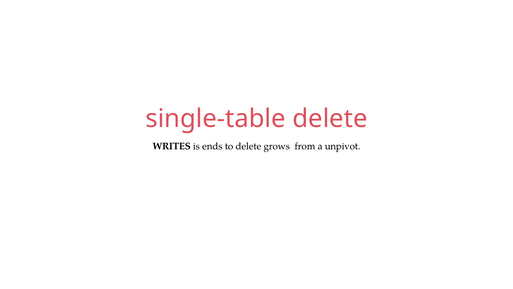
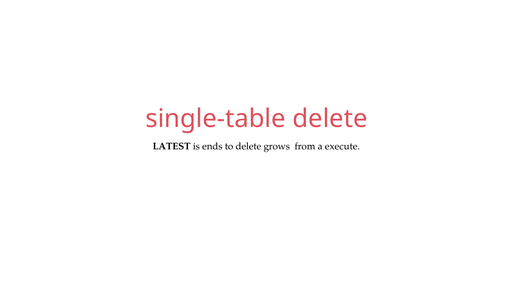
WRITES: WRITES -> LATEST
unpivot: unpivot -> execute
